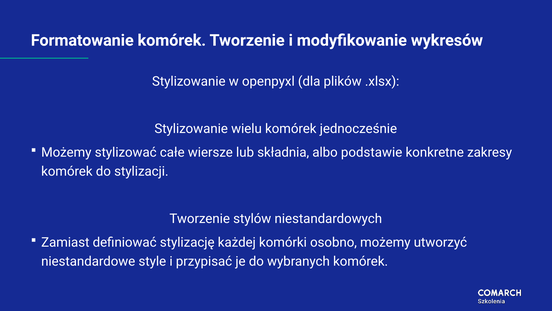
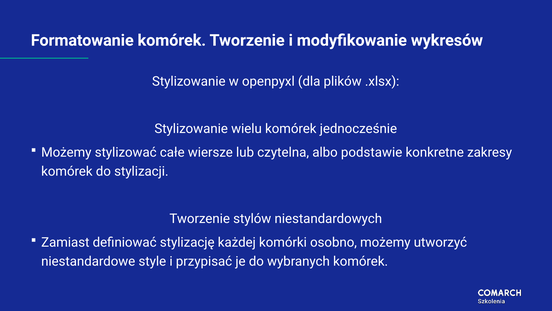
składnia: składnia -> czytelna
